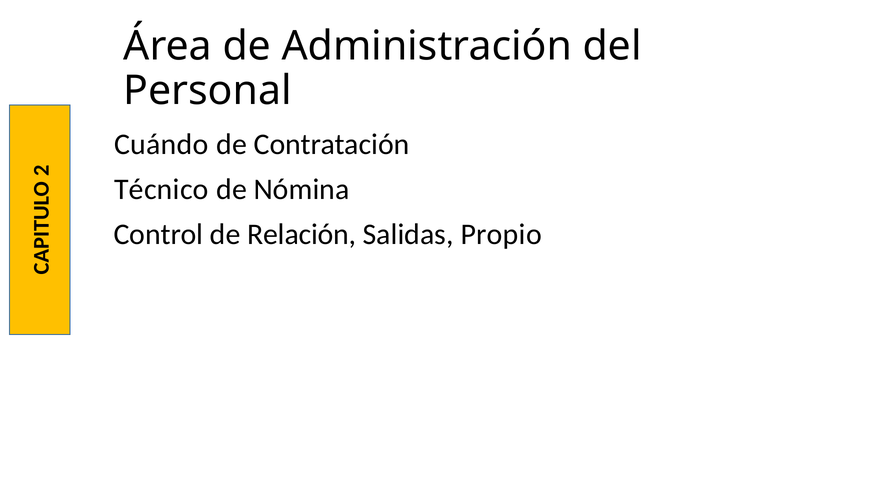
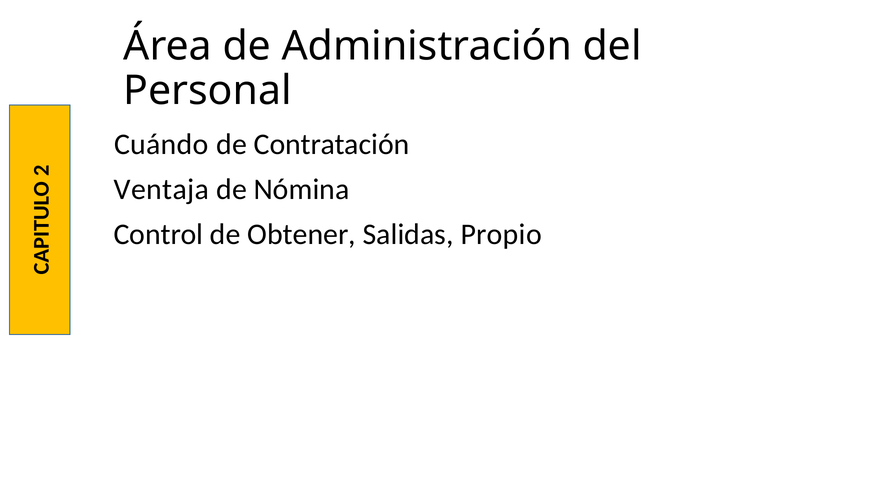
Técnico: Técnico -> Ventaja
Relación: Relación -> Obtener
